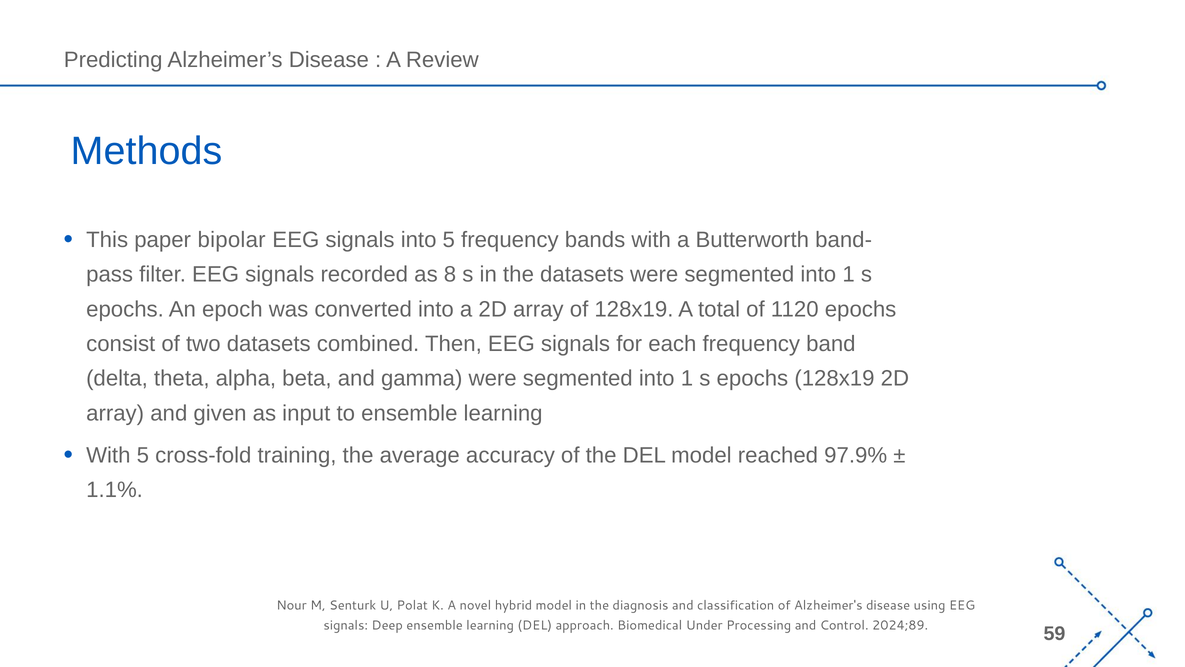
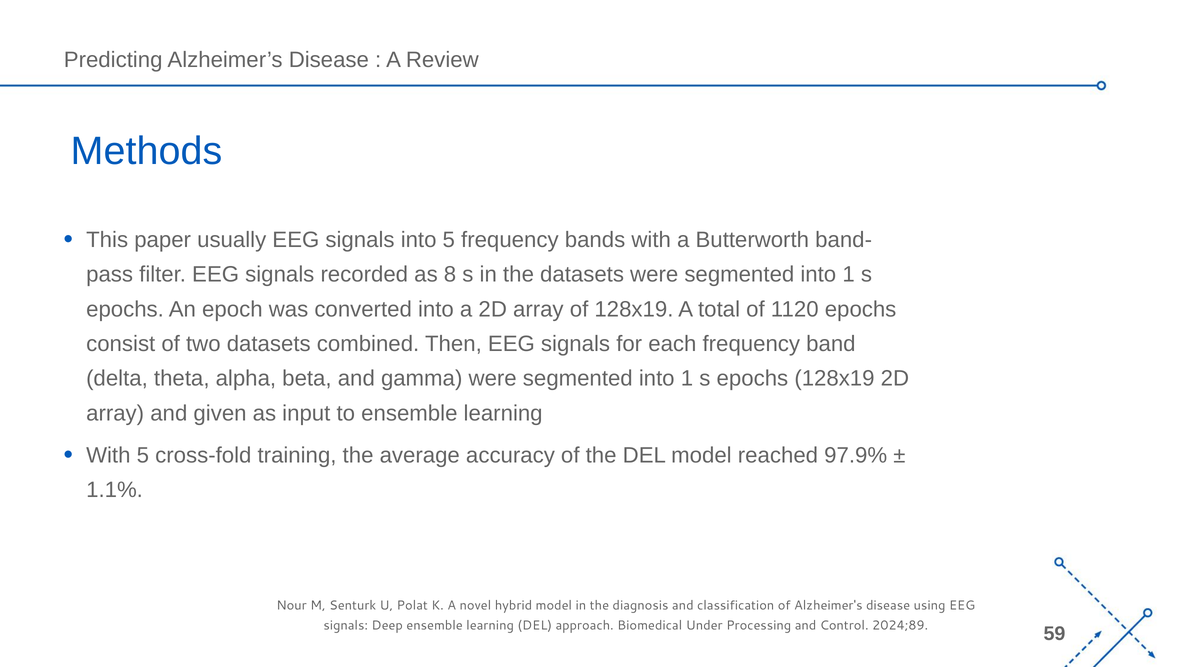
bipolar: bipolar -> usually
